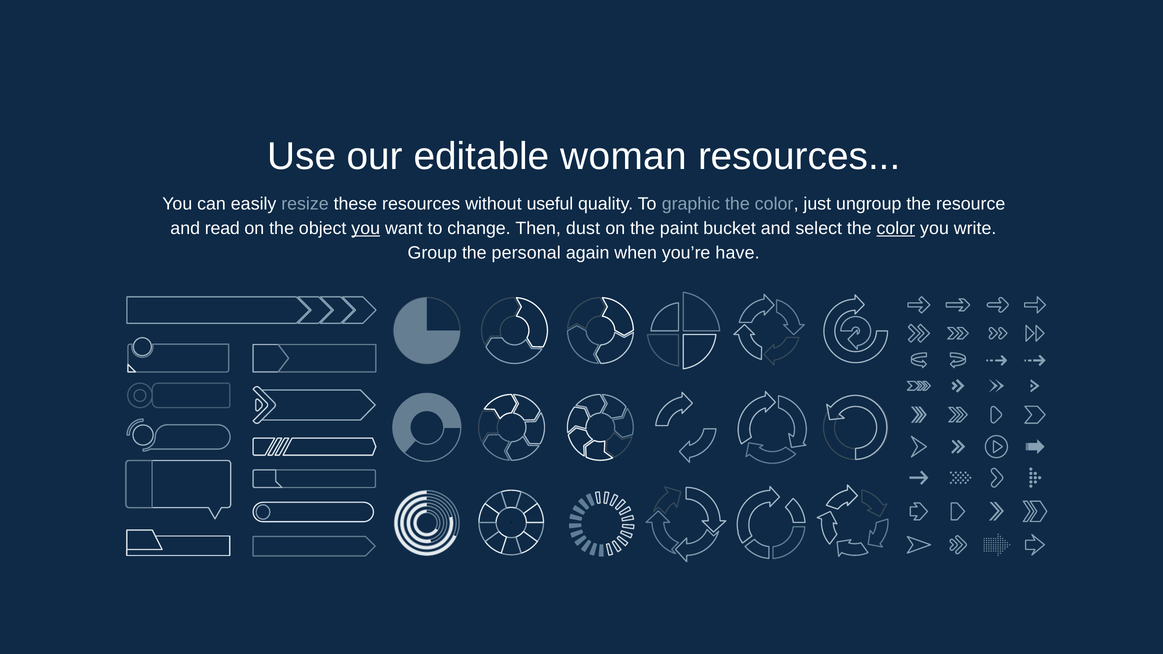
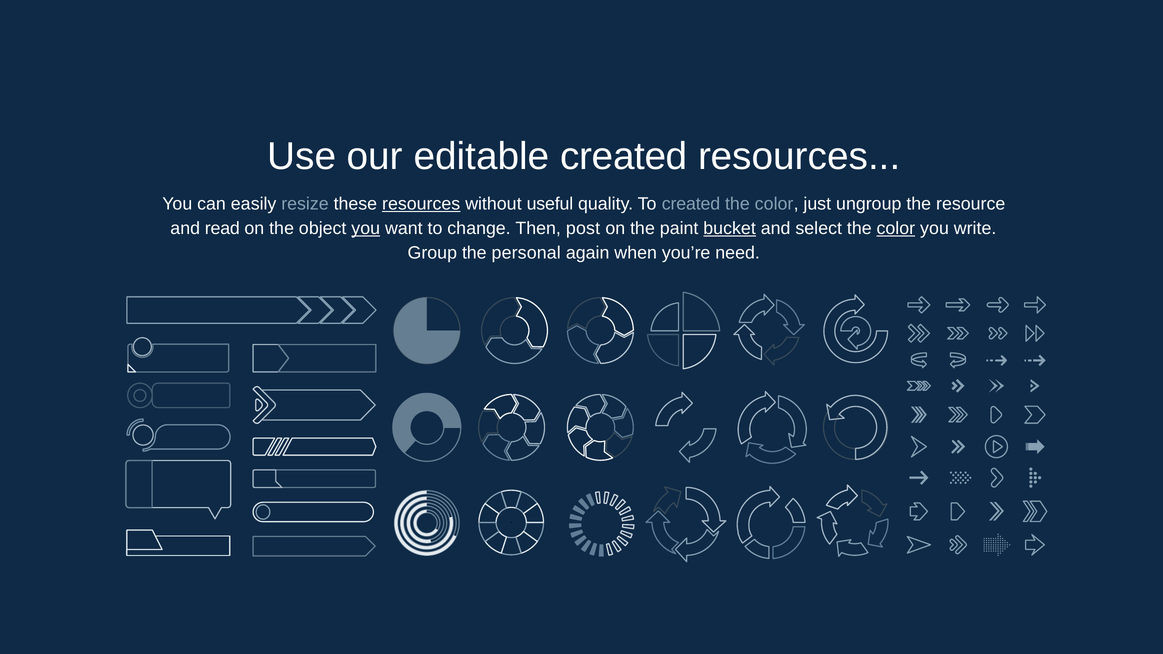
editable woman: woman -> created
resources at (421, 204) underline: none -> present
To graphic: graphic -> created
dust: dust -> post
bucket underline: none -> present
have: have -> need
